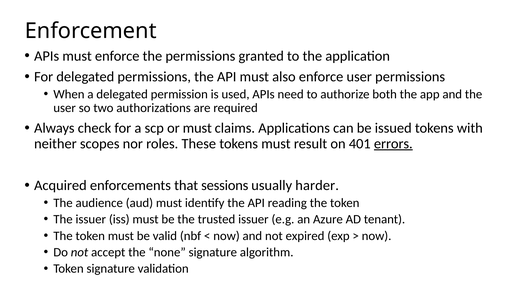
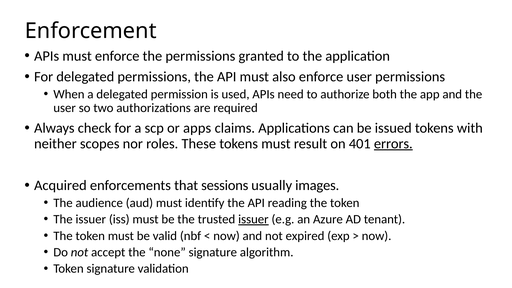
or must: must -> apps
harder: harder -> images
issuer at (253, 219) underline: none -> present
